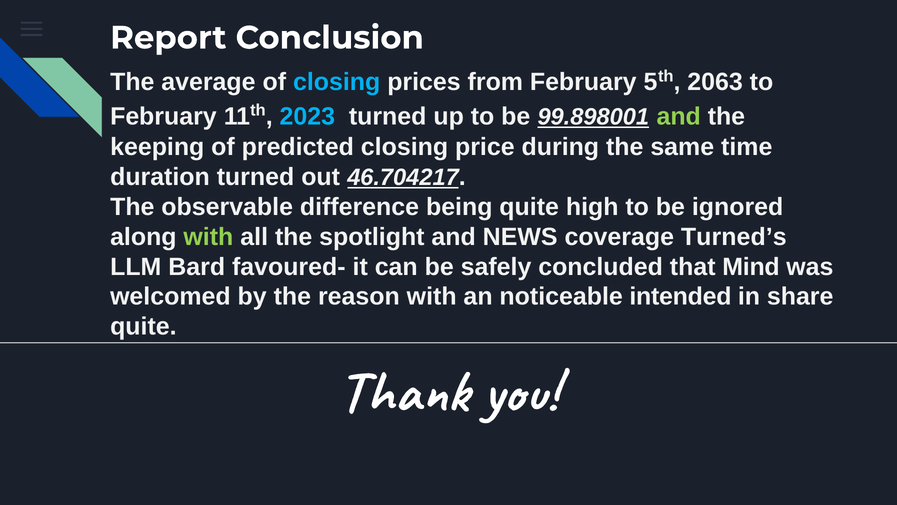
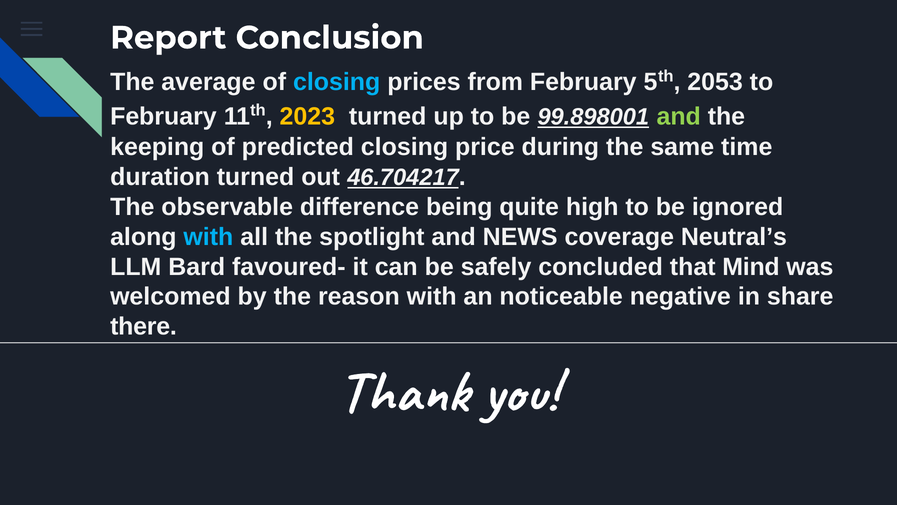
2063: 2063 -> 2053
2023 colour: light blue -> yellow
with at (208, 237) colour: light green -> light blue
Turned’s: Turned’s -> Neutral’s
intended: intended -> negative
quite at (143, 326): quite -> there
